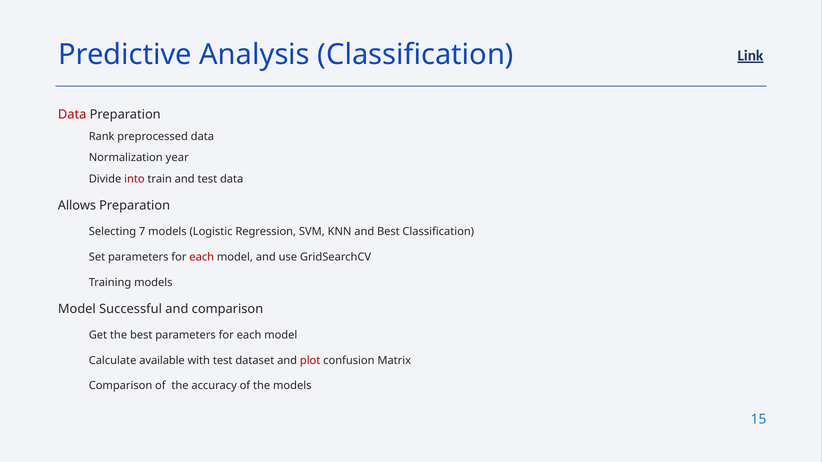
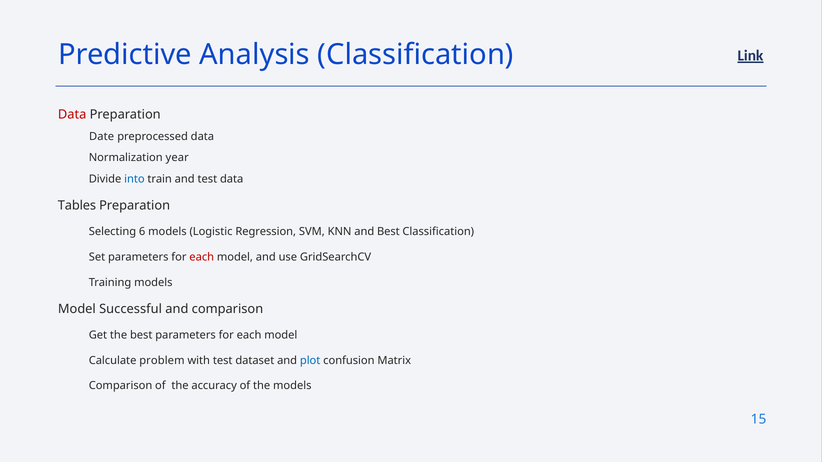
Rank: Rank -> Date
into colour: red -> blue
Allows: Allows -> Tables
7: 7 -> 6
available: available -> problem
plot colour: red -> blue
